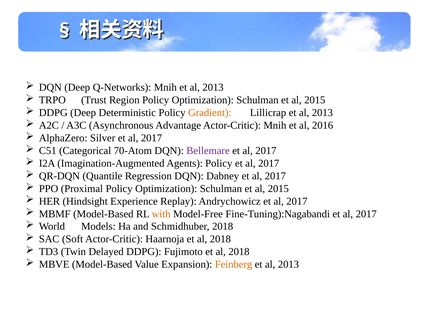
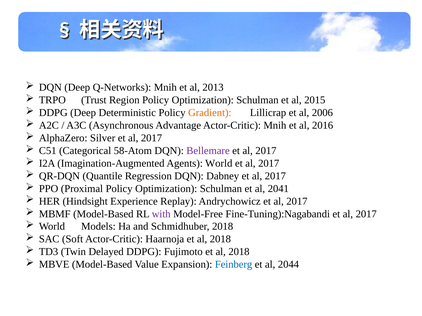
Lillicrap et al 2013: 2013 -> 2006
70-Atom: 70-Atom -> 58-Atom
Agents Policy: Policy -> World
2015 at (278, 189): 2015 -> 2041
with colour: orange -> purple
Feinberg colour: orange -> blue
2013 at (288, 265): 2013 -> 2044
